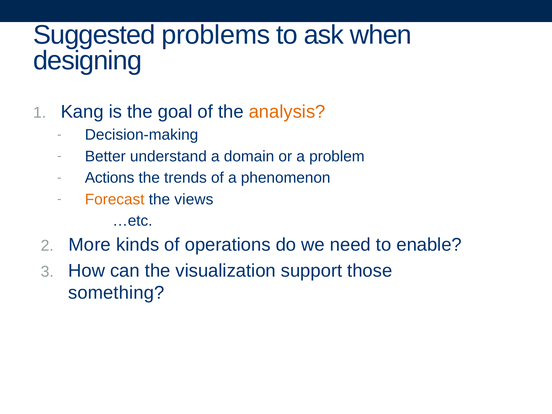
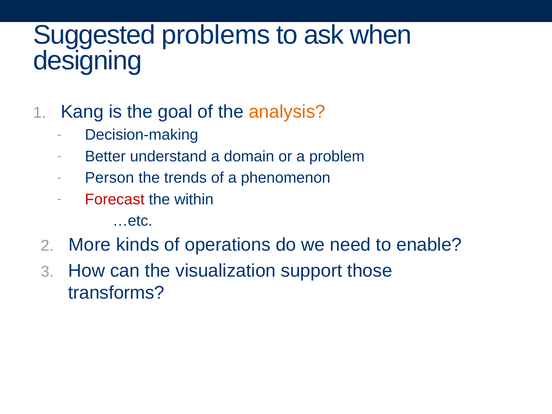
Actions: Actions -> Person
Forecast colour: orange -> red
views: views -> within
something: something -> transforms
